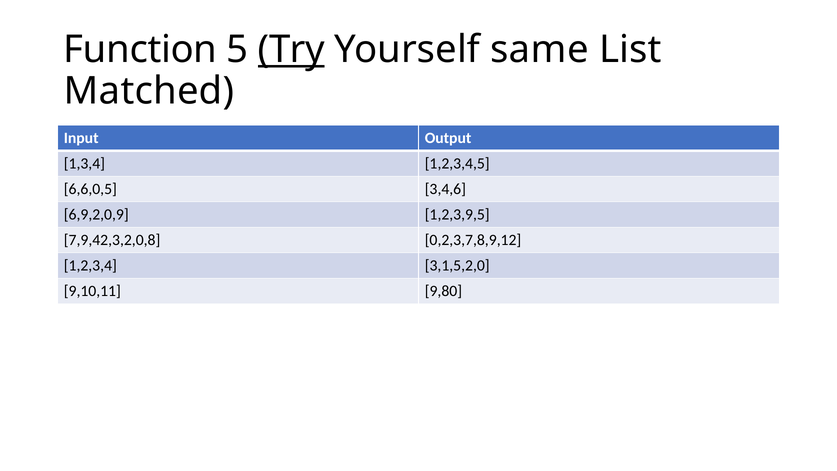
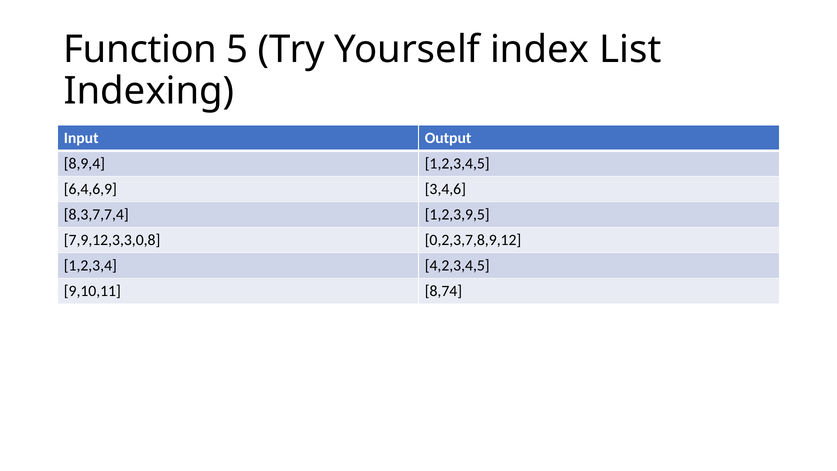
Try underline: present -> none
same: same -> index
Matched: Matched -> Indexing
1,3,4: 1,3,4 -> 8,9,4
6,6,0,5: 6,6,0,5 -> 6,4,6,9
6,9,2,0,9: 6,9,2,0,9 -> 8,3,7,7,4
7,9,42,3,2,0,8: 7,9,42,3,2,0,8 -> 7,9,12,3,3,0,8
3,1,5,2,0: 3,1,5,2,0 -> 4,2,3,4,5
9,80: 9,80 -> 8,74
